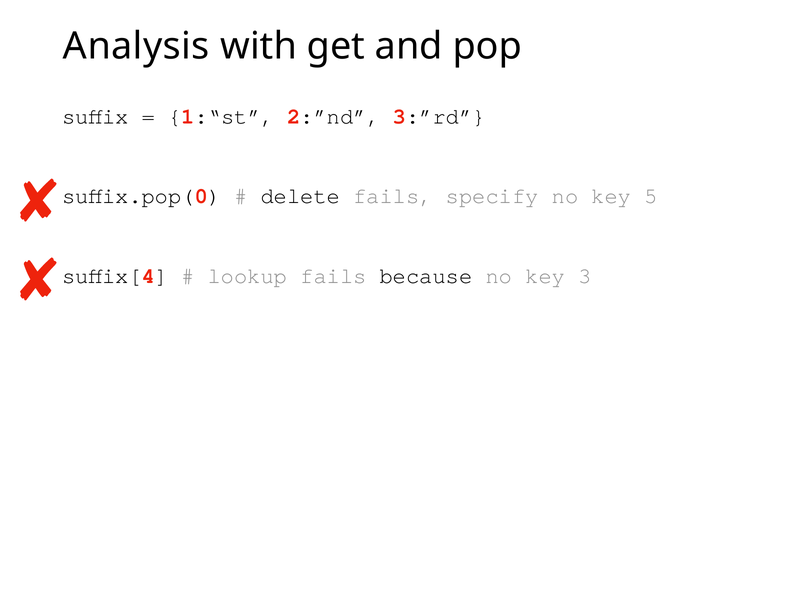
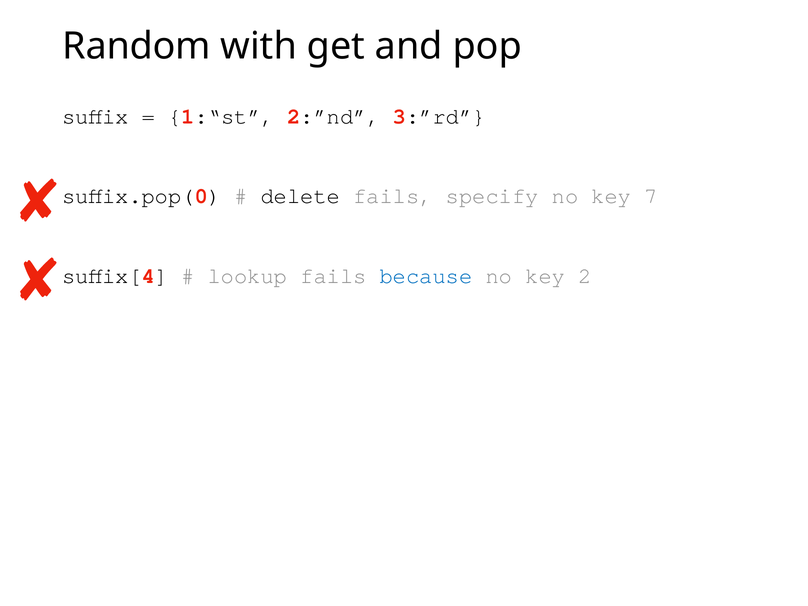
Analysis: Analysis -> Random
5: 5 -> 7
because colour: black -> blue
3: 3 -> 2
